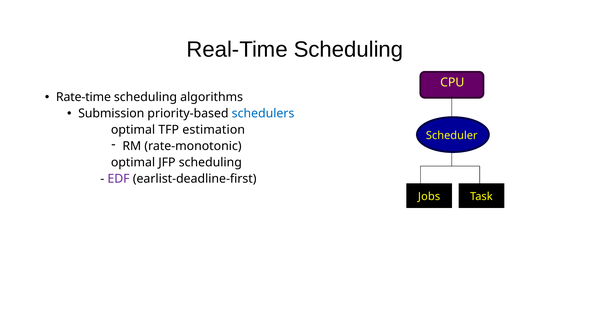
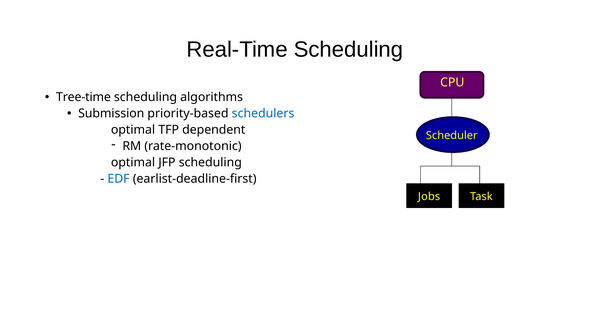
Rate-time: Rate-time -> Tree-time
estimation: estimation -> dependent
EDF colour: purple -> blue
